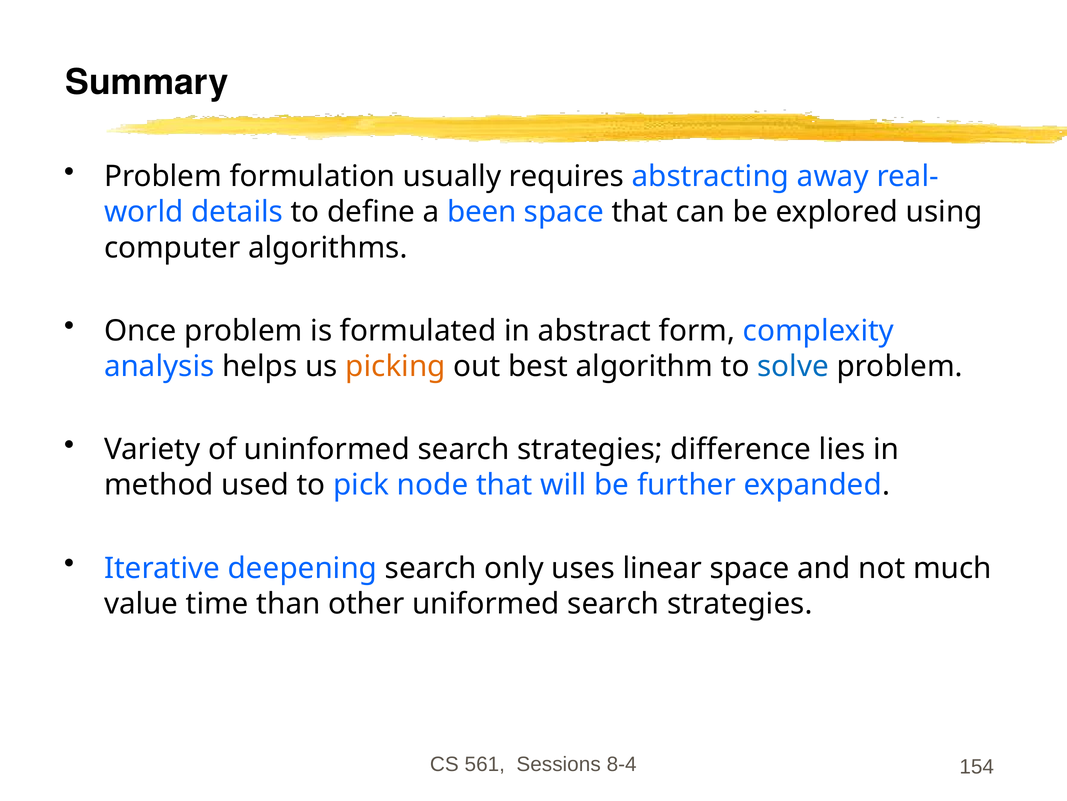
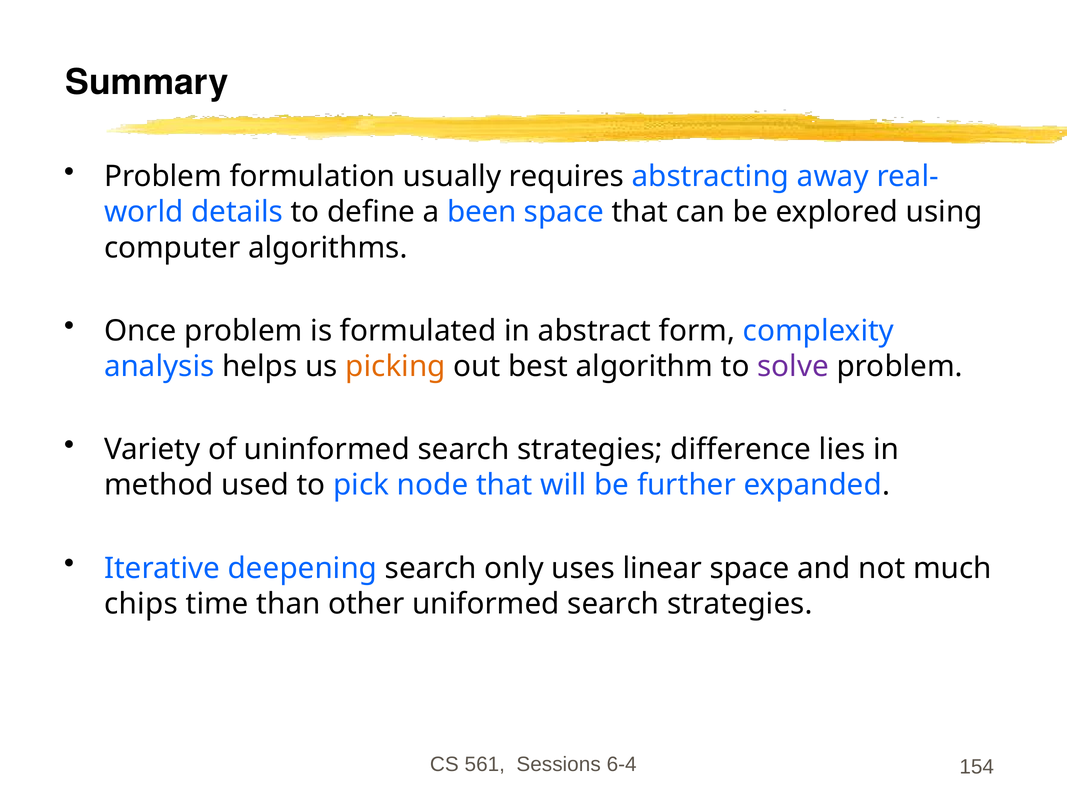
solve colour: blue -> purple
value: value -> chips
8-4: 8-4 -> 6-4
